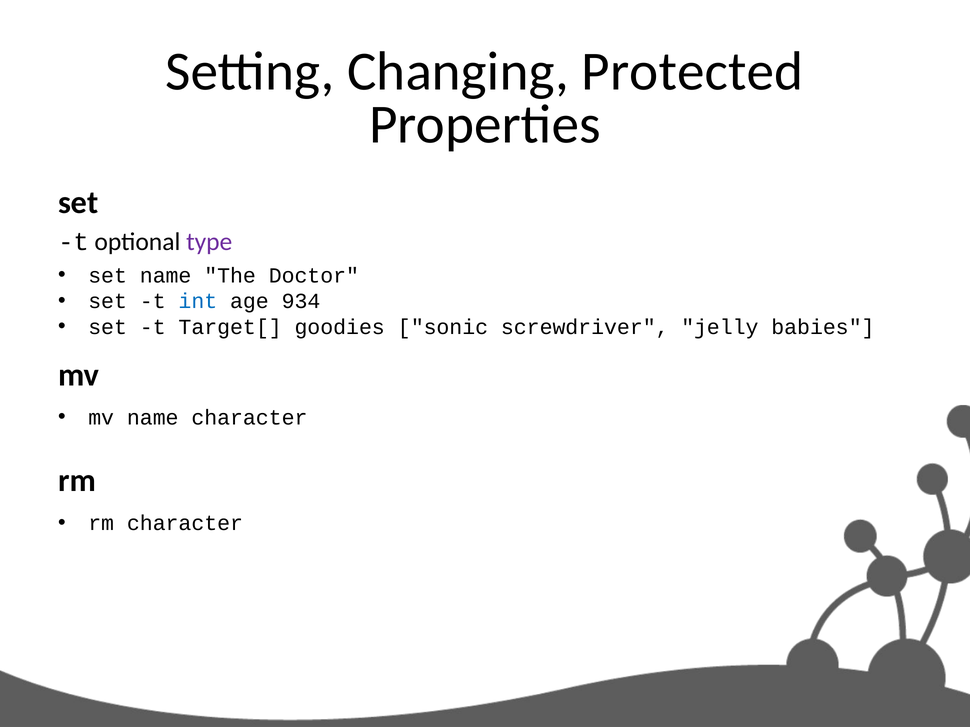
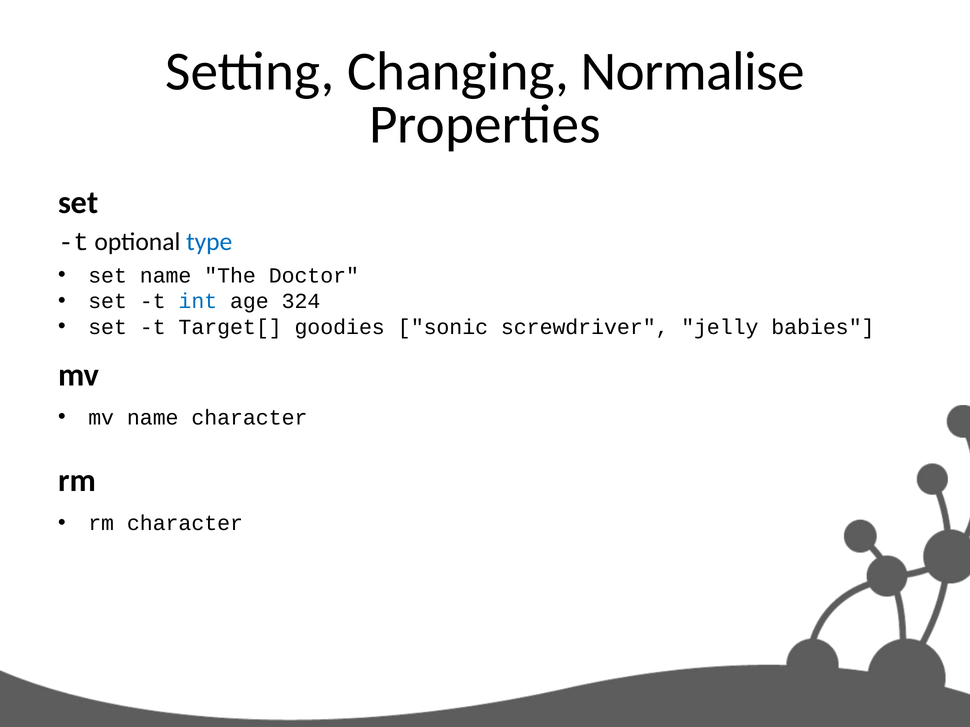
Protected: Protected -> Normalise
type colour: purple -> blue
934: 934 -> 324
